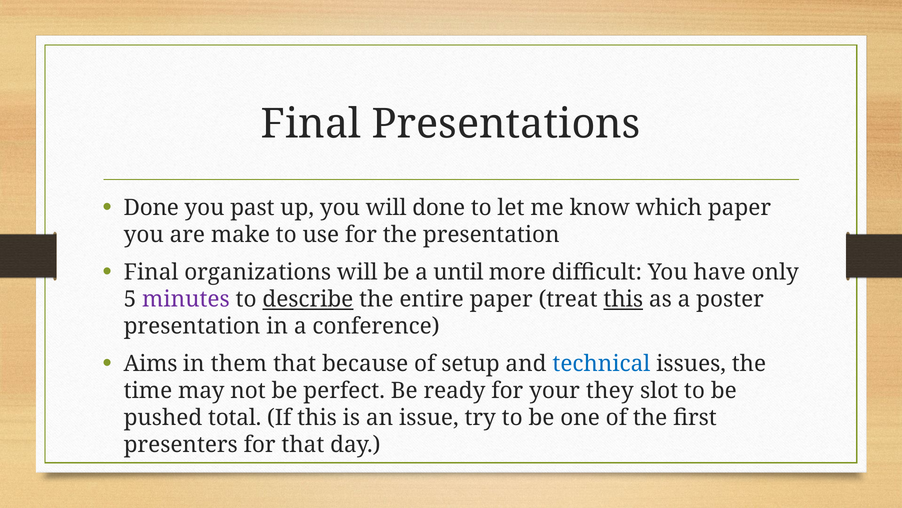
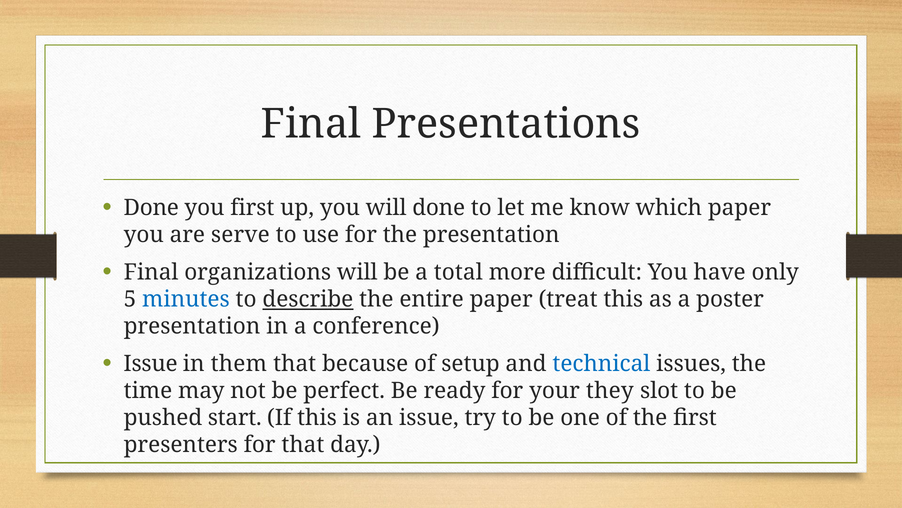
you past: past -> first
make: make -> serve
until: until -> total
minutes colour: purple -> blue
this at (623, 299) underline: present -> none
Aims at (151, 363): Aims -> Issue
total: total -> start
